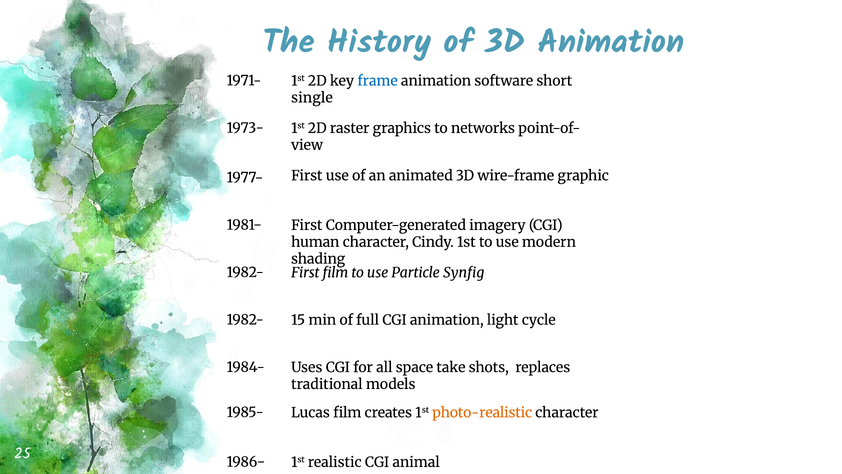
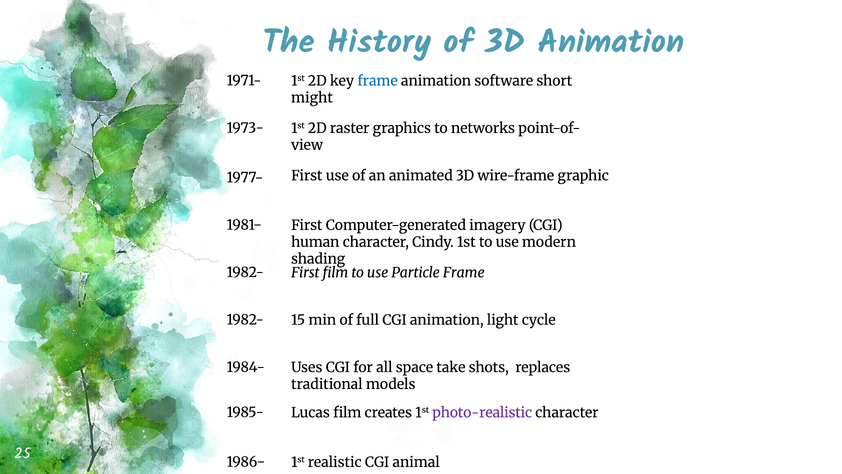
single: single -> might
Particle Synfig: Synfig -> Frame
photo-realistic colour: orange -> purple
